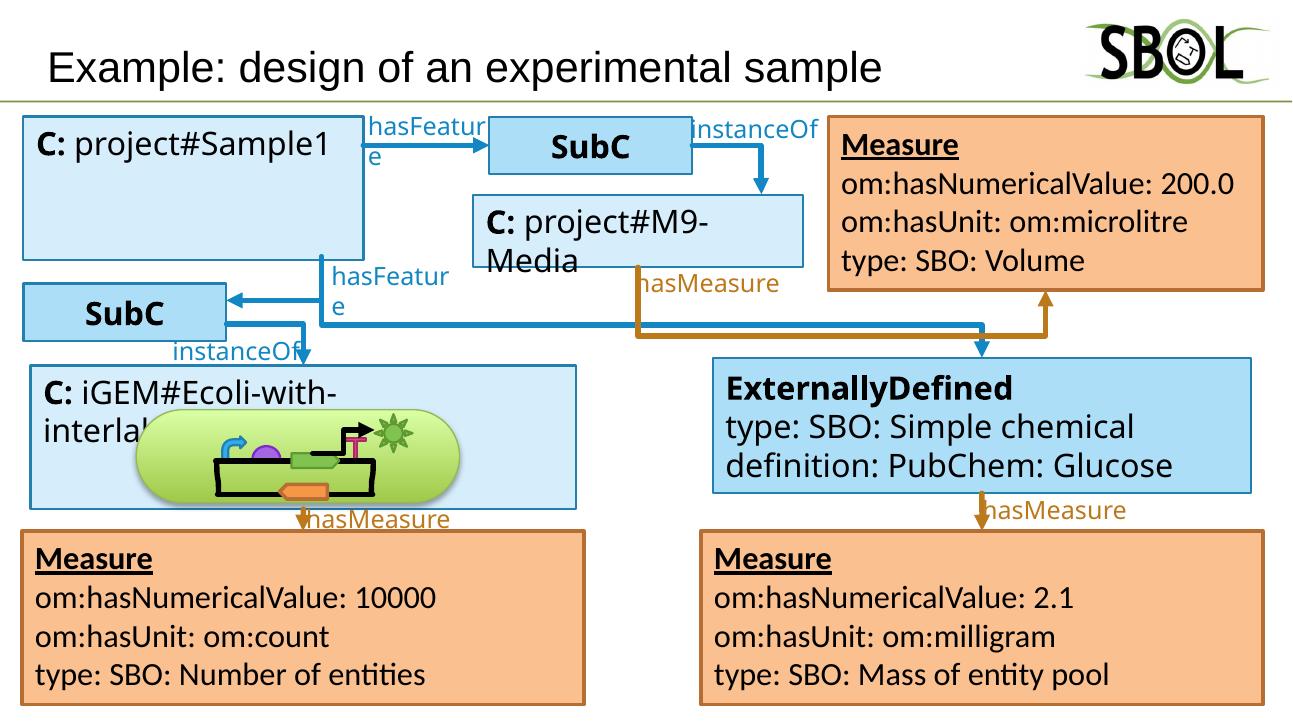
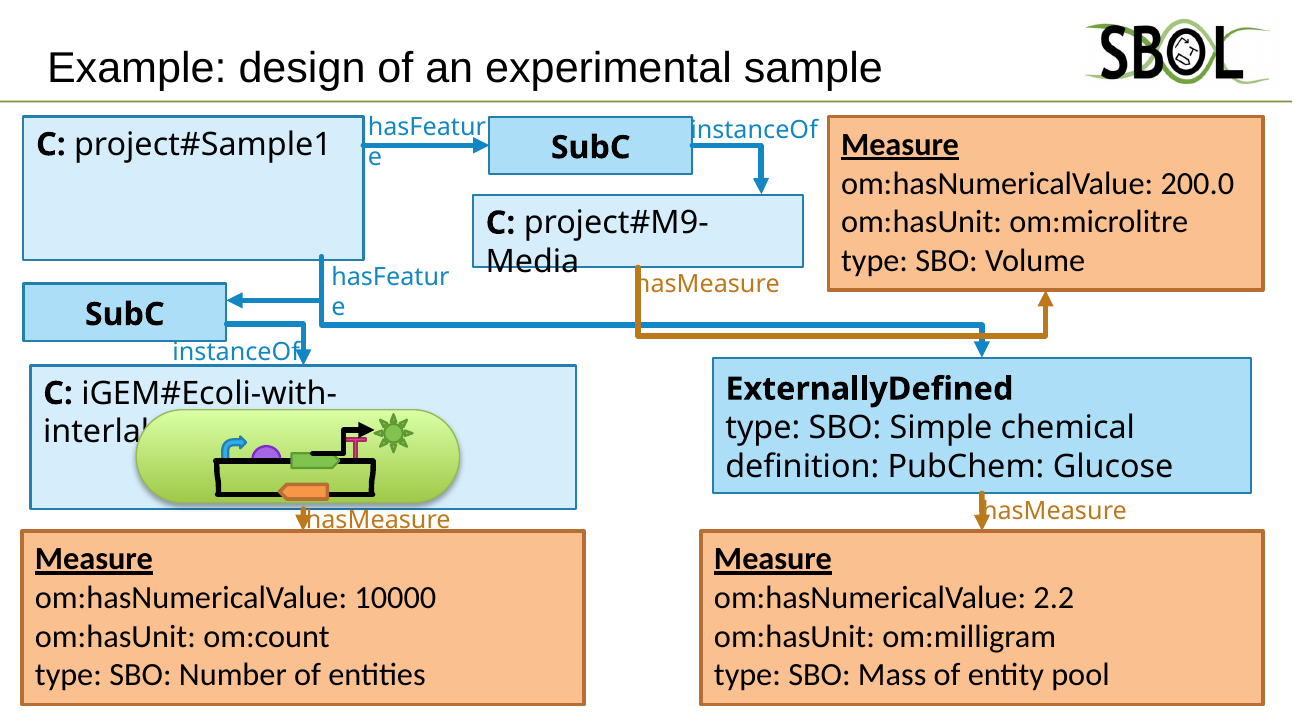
2.1: 2.1 -> 2.2
